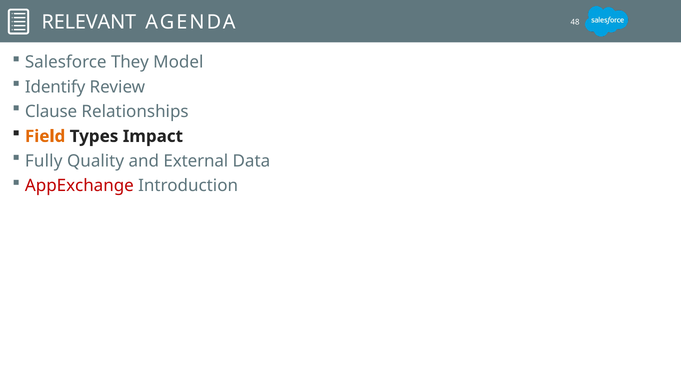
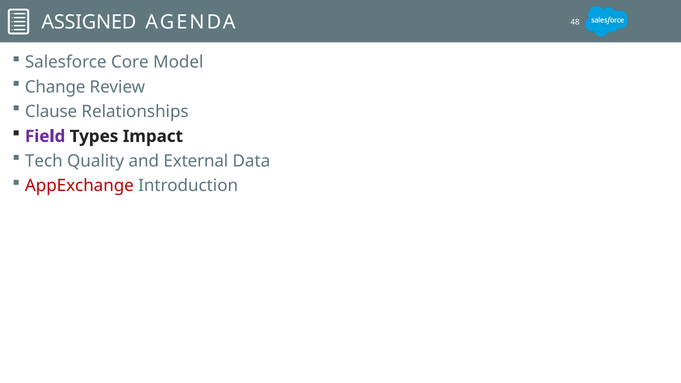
RELEVANT: RELEVANT -> ASSIGNED
They: They -> Core
Identify: Identify -> Change
Field colour: orange -> purple
Fully: Fully -> Tech
